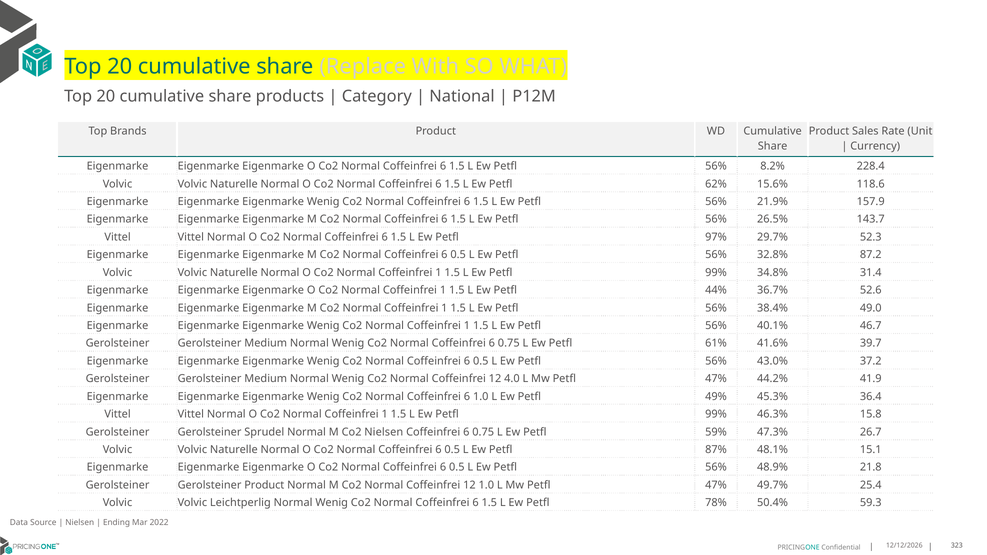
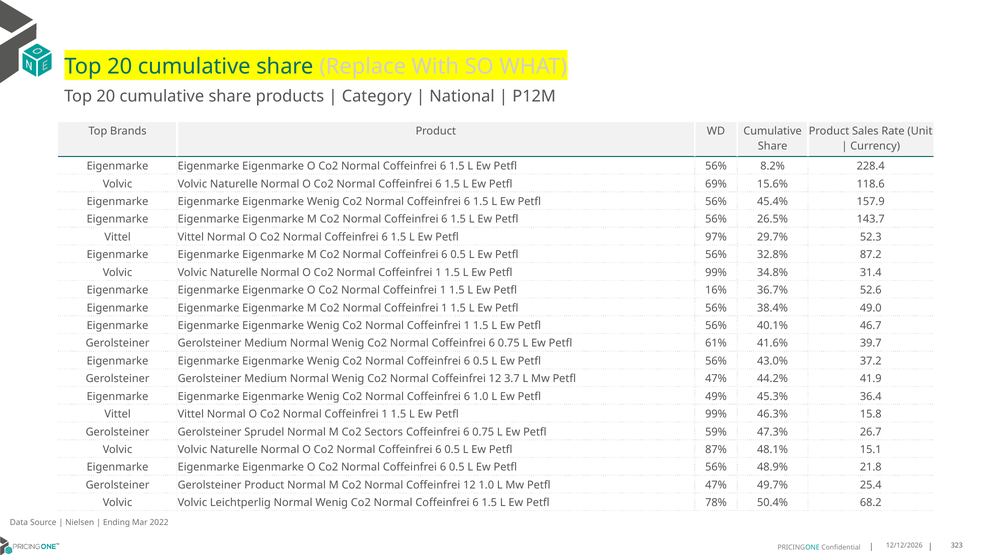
62%: 62% -> 69%
21.9%: 21.9% -> 45.4%
44%: 44% -> 16%
4.0: 4.0 -> 3.7
Co2 Nielsen: Nielsen -> Sectors
59.3: 59.3 -> 68.2
